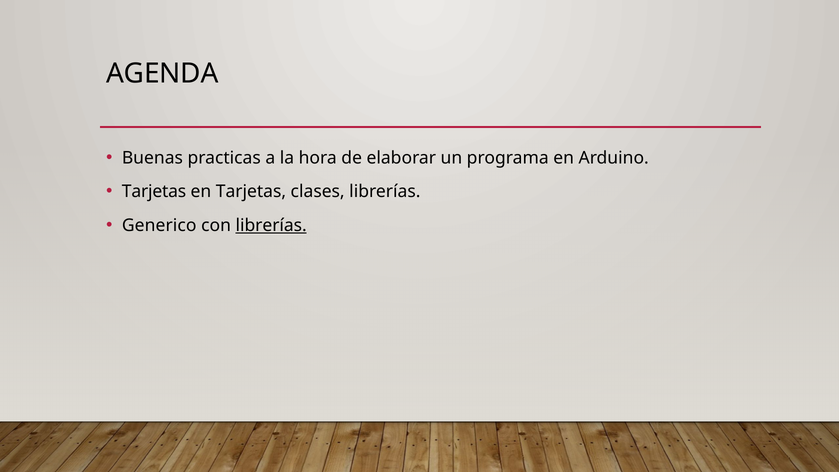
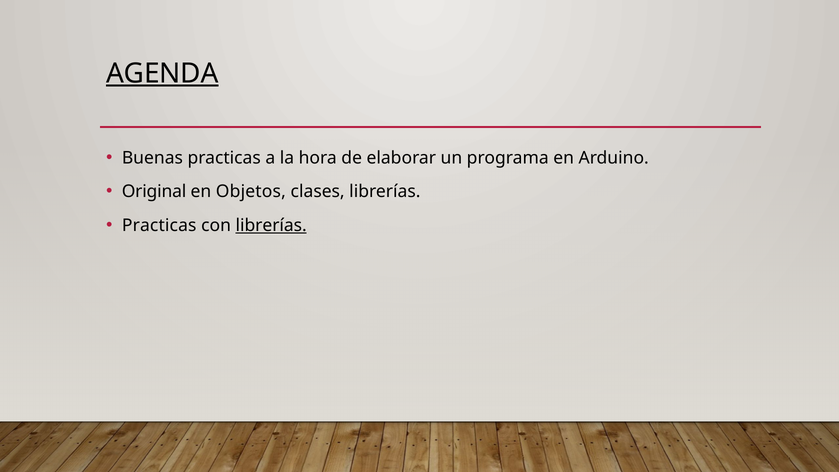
AGENDA underline: none -> present
Tarjetas at (154, 192): Tarjetas -> Original
en Tarjetas: Tarjetas -> Objetos
Generico at (159, 226): Generico -> Practicas
